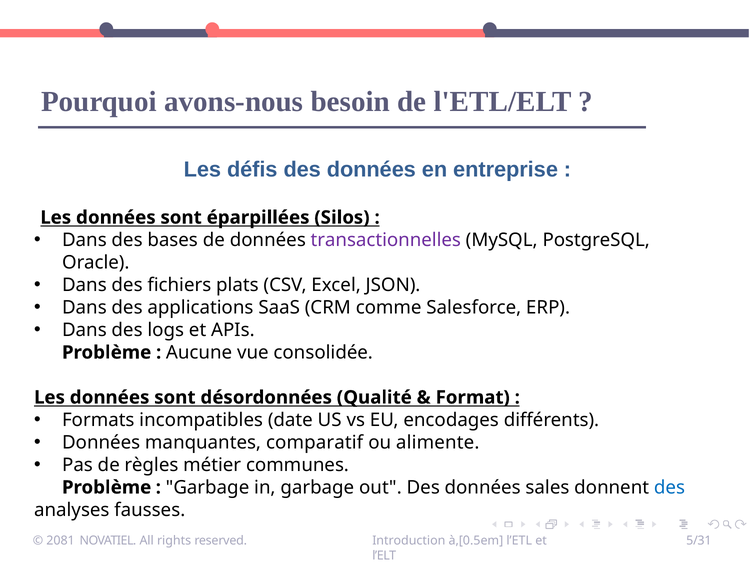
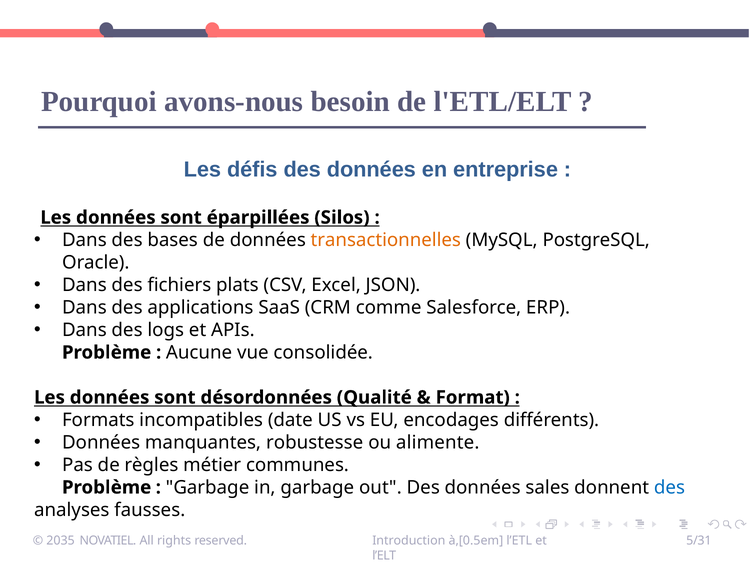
transactionnelles colour: purple -> orange
comparatif: comparatif -> robustesse
2081: 2081 -> 2035
